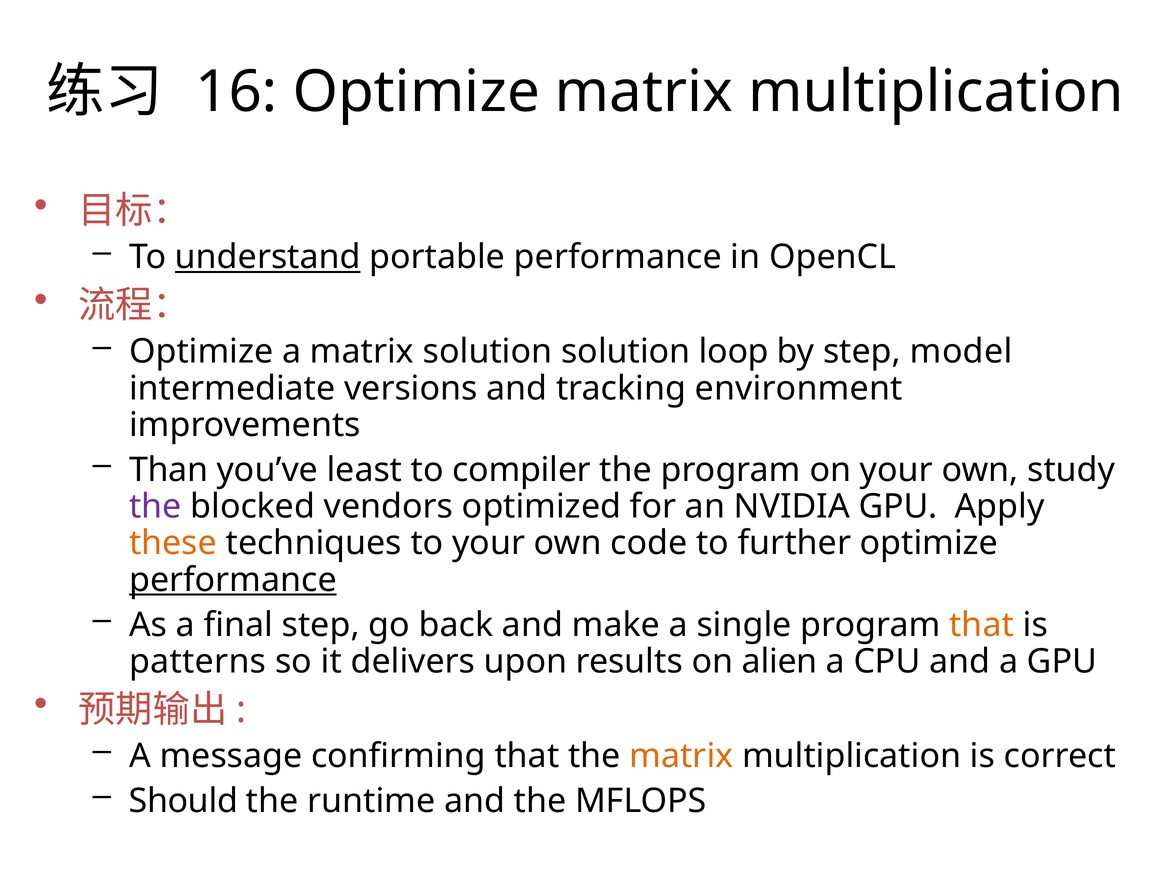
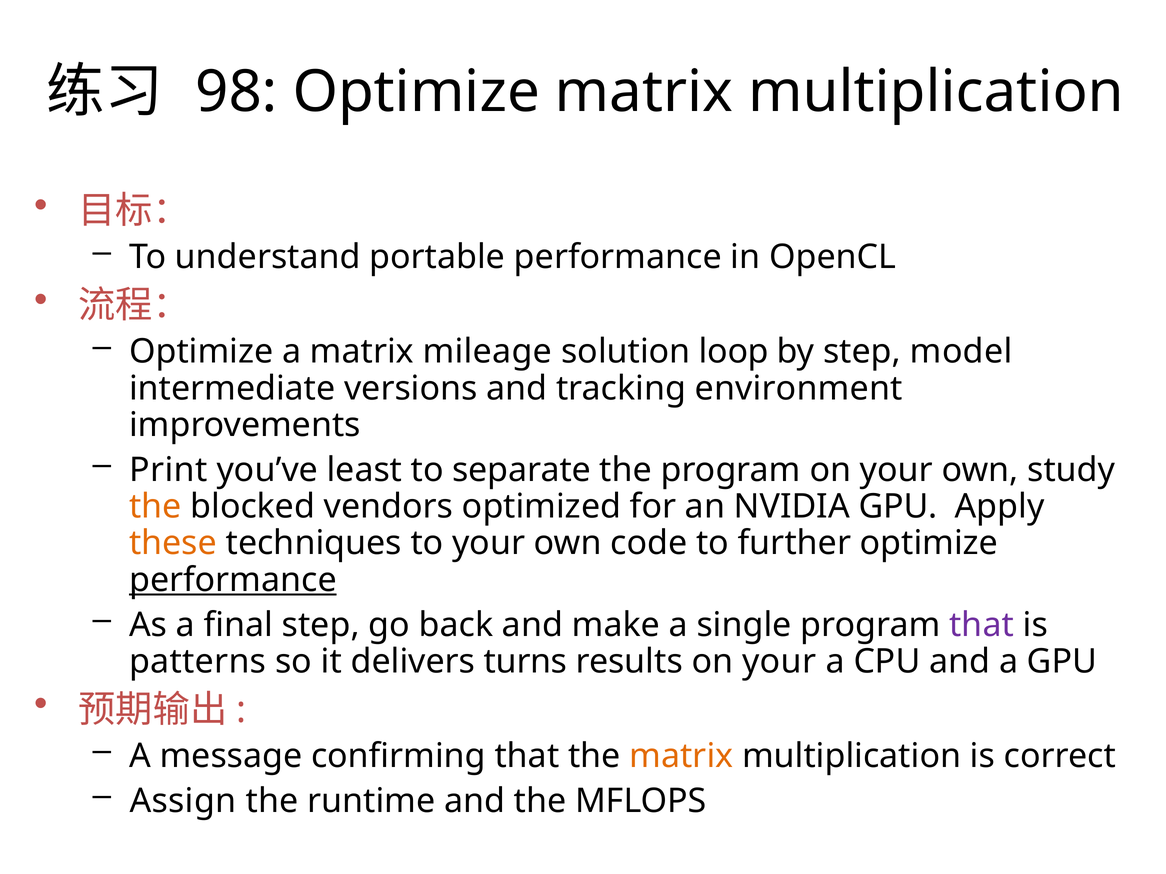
16: 16 -> 98
understand underline: present -> none
matrix solution: solution -> mileage
Than: Than -> Print
compiler: compiler -> separate
the at (155, 507) colour: purple -> orange
that at (982, 625) colour: orange -> purple
upon: upon -> turns
results on alien: alien -> your
Should: Should -> Assign
